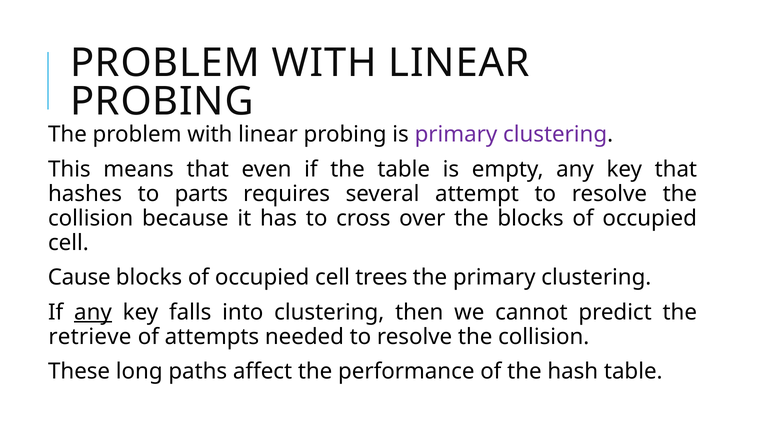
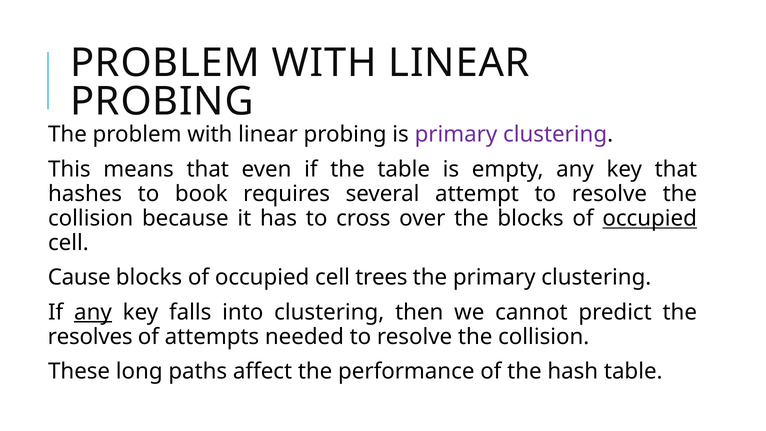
parts: parts -> book
occupied at (650, 218) underline: none -> present
retrieve: retrieve -> resolves
